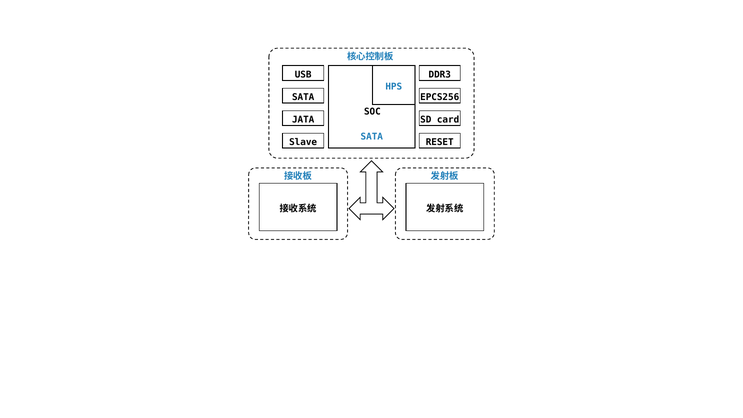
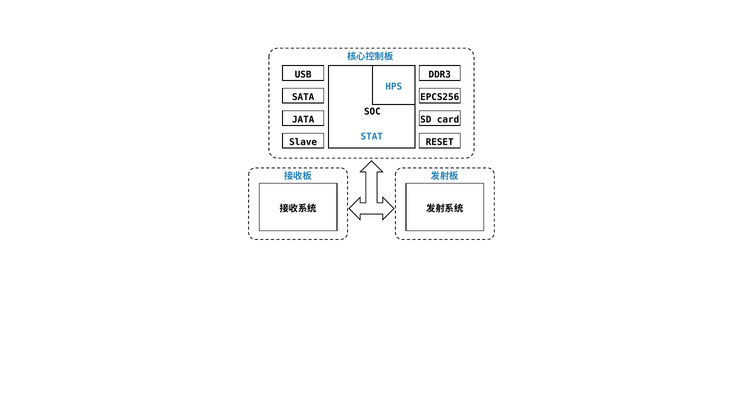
SATA at (372, 136): SATA -> STAT
